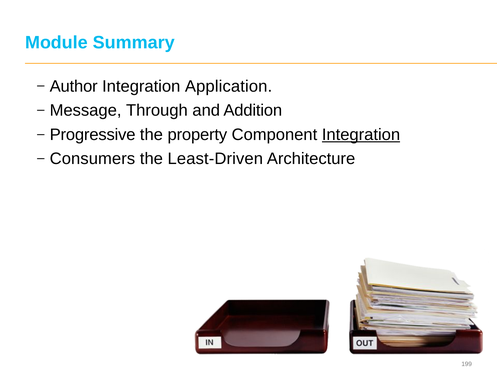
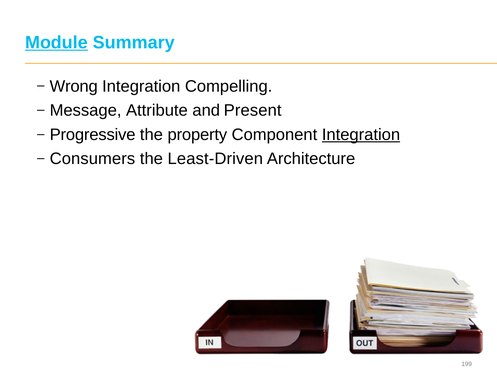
Module underline: none -> present
Author: Author -> Wrong
Application: Application -> Compelling
Through: Through -> Attribute
Addition: Addition -> Present
